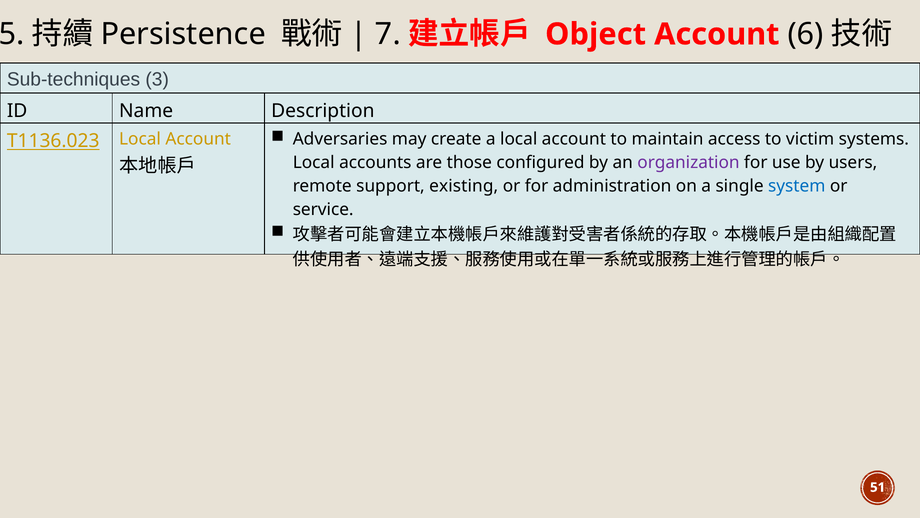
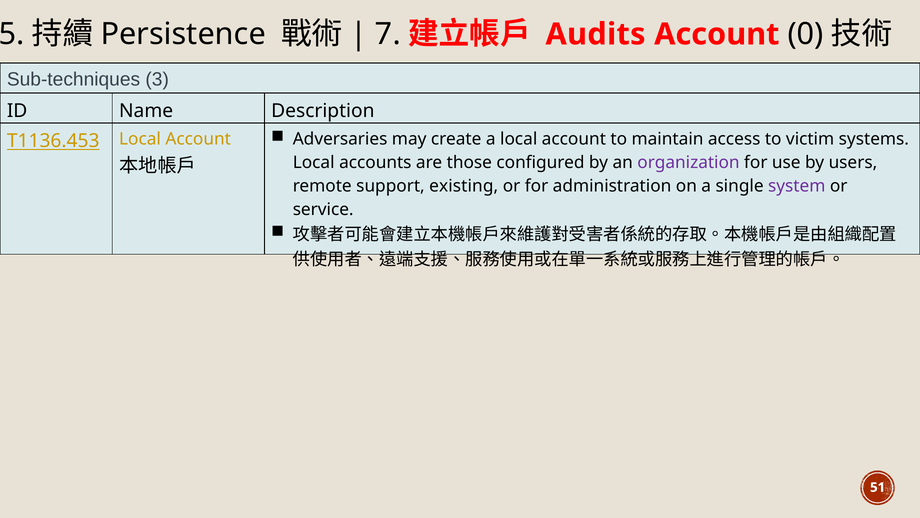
Object: Object -> Audits
6: 6 -> 0
T1136.023: T1136.023 -> T1136.453
system colour: blue -> purple
